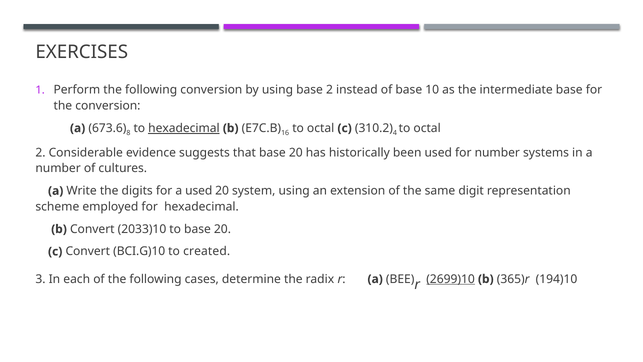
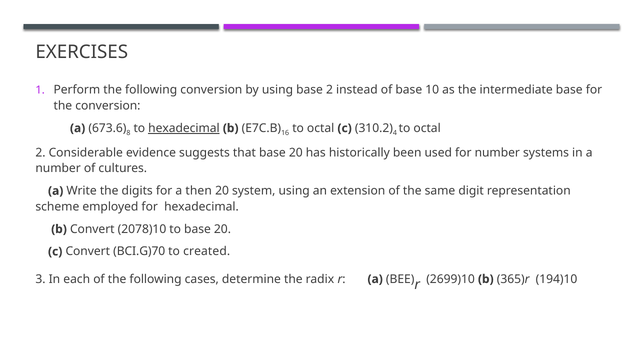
a used: used -> then
2033)10: 2033)10 -> 2078)10
BCI.G)10: BCI.G)10 -> BCI.G)70
2699)10 underline: present -> none
